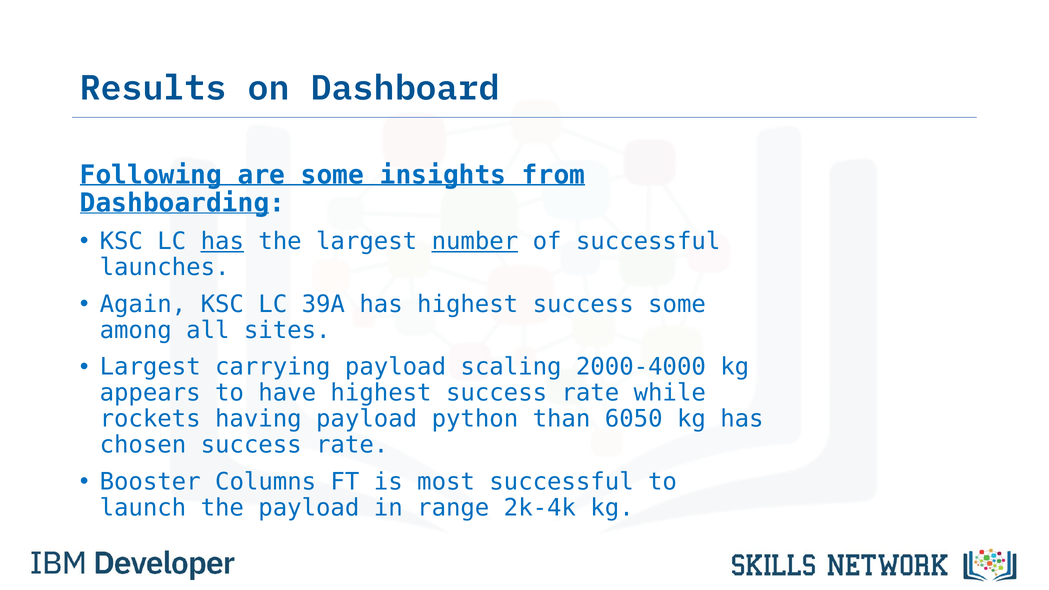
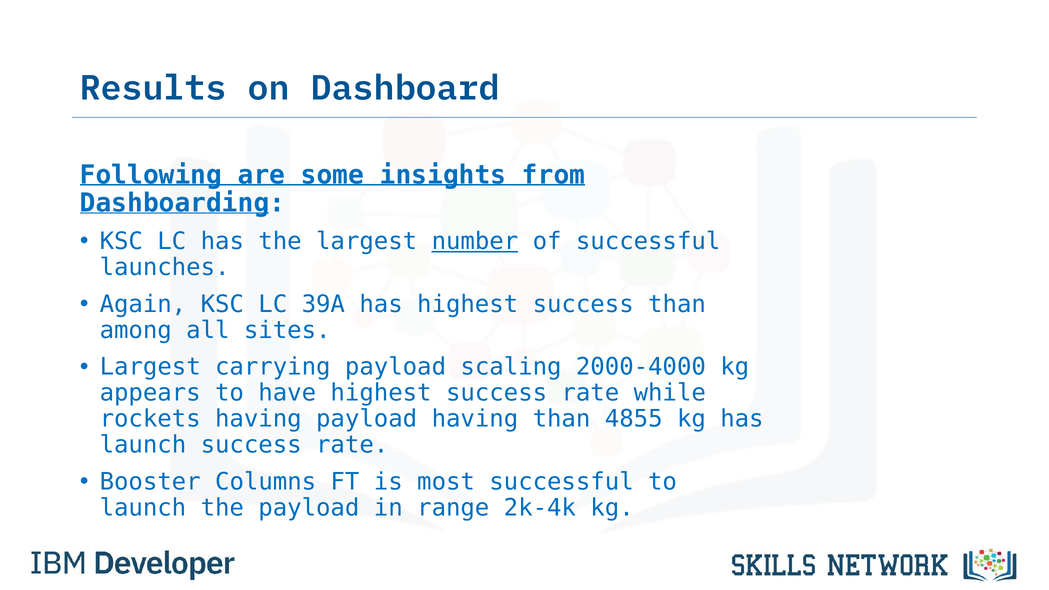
has at (222, 241) underline: present -> none
success some: some -> than
payload python: python -> having
6050: 6050 -> 4855
chosen at (143, 445): chosen -> launch
